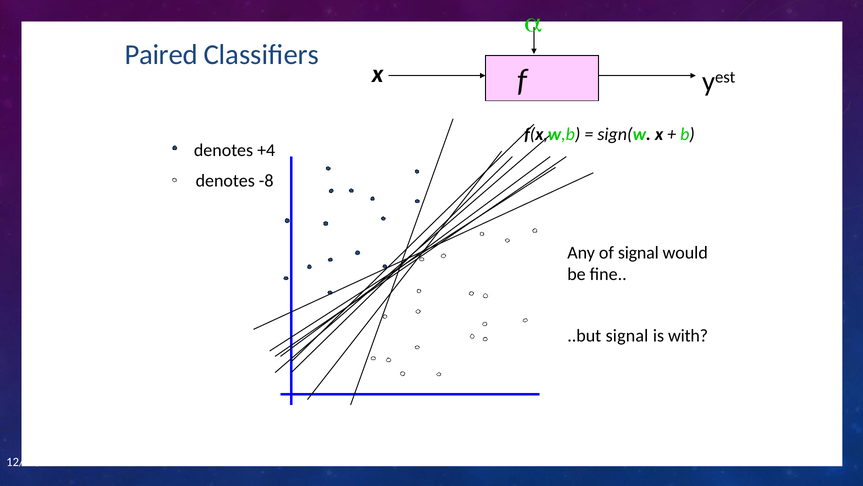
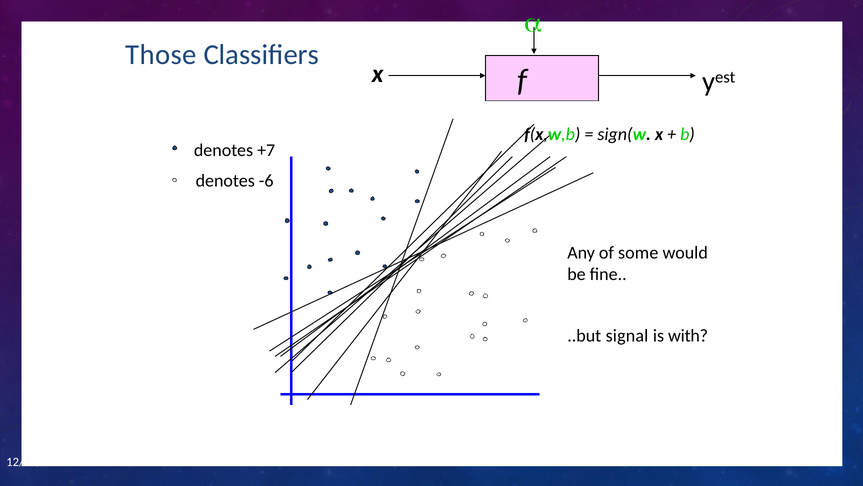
Paired: Paired -> Those
+4: +4 -> +7
-8: -8 -> -6
of signal: signal -> some
